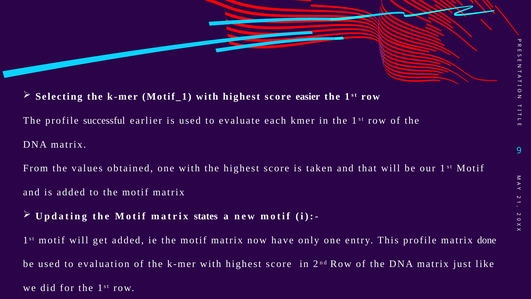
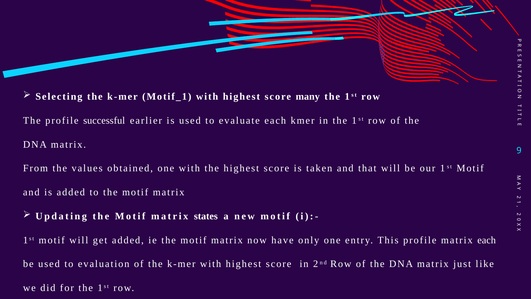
easier: easier -> many
matrix done: done -> each
